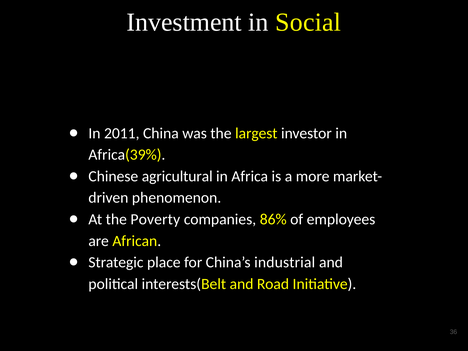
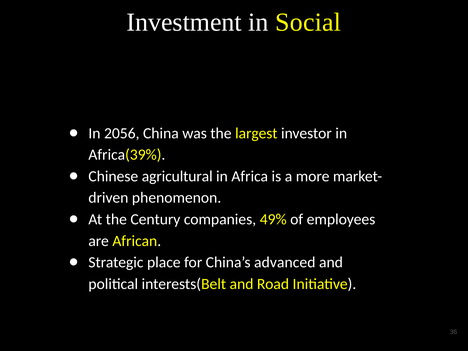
2011: 2011 -> 2056
Poverty: Poverty -> Century
86%: 86% -> 49%
industrial: industrial -> advanced
